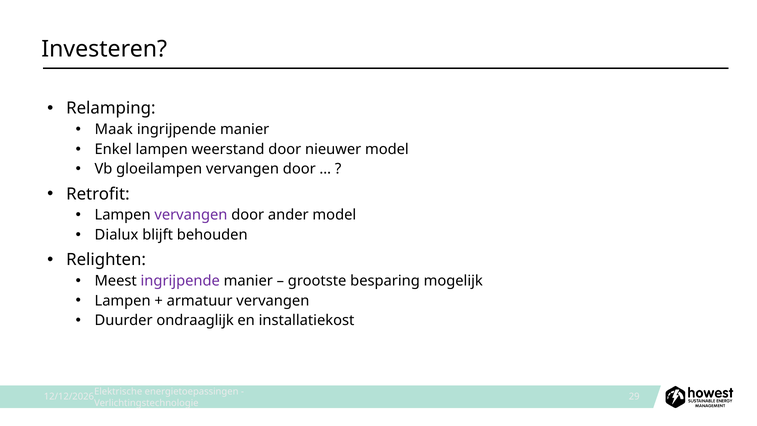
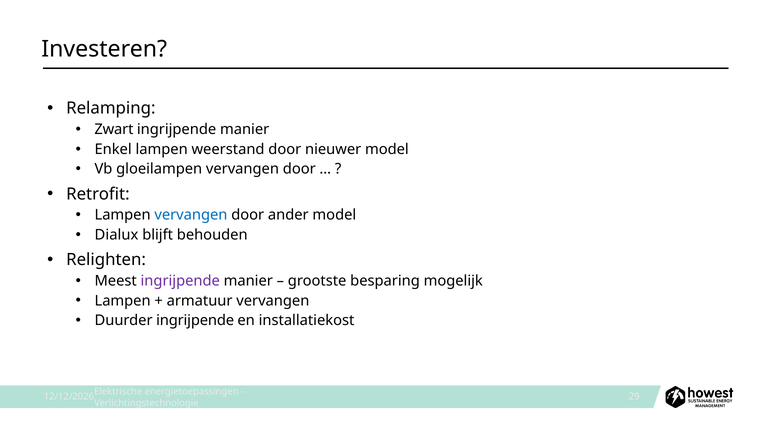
Maak: Maak -> Zwart
vervangen at (191, 215) colour: purple -> blue
Duurder ondraaglijk: ondraaglijk -> ingrijpende
